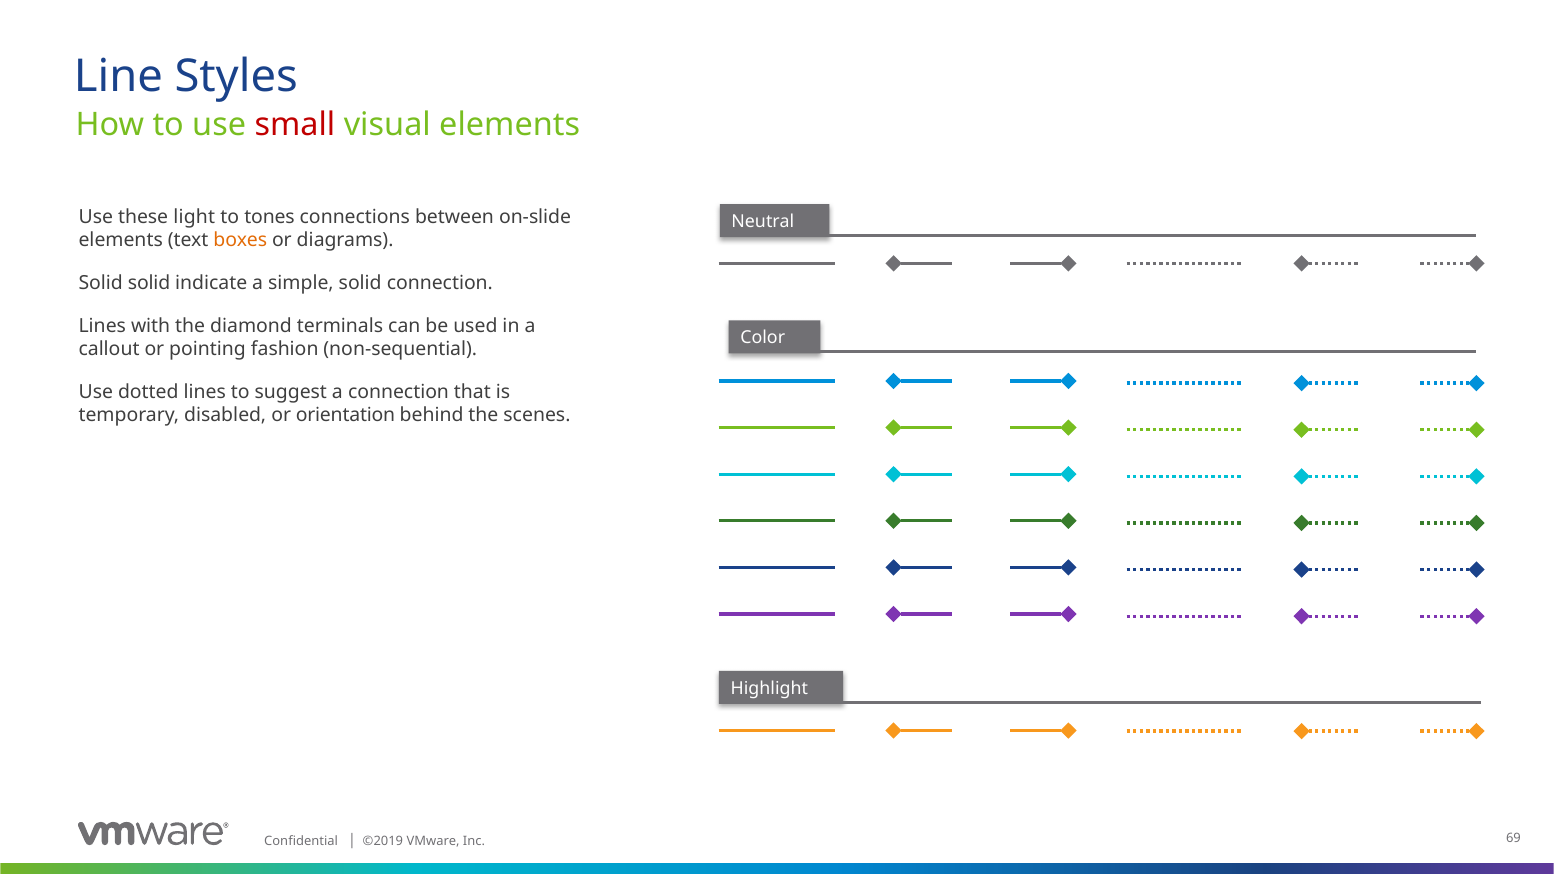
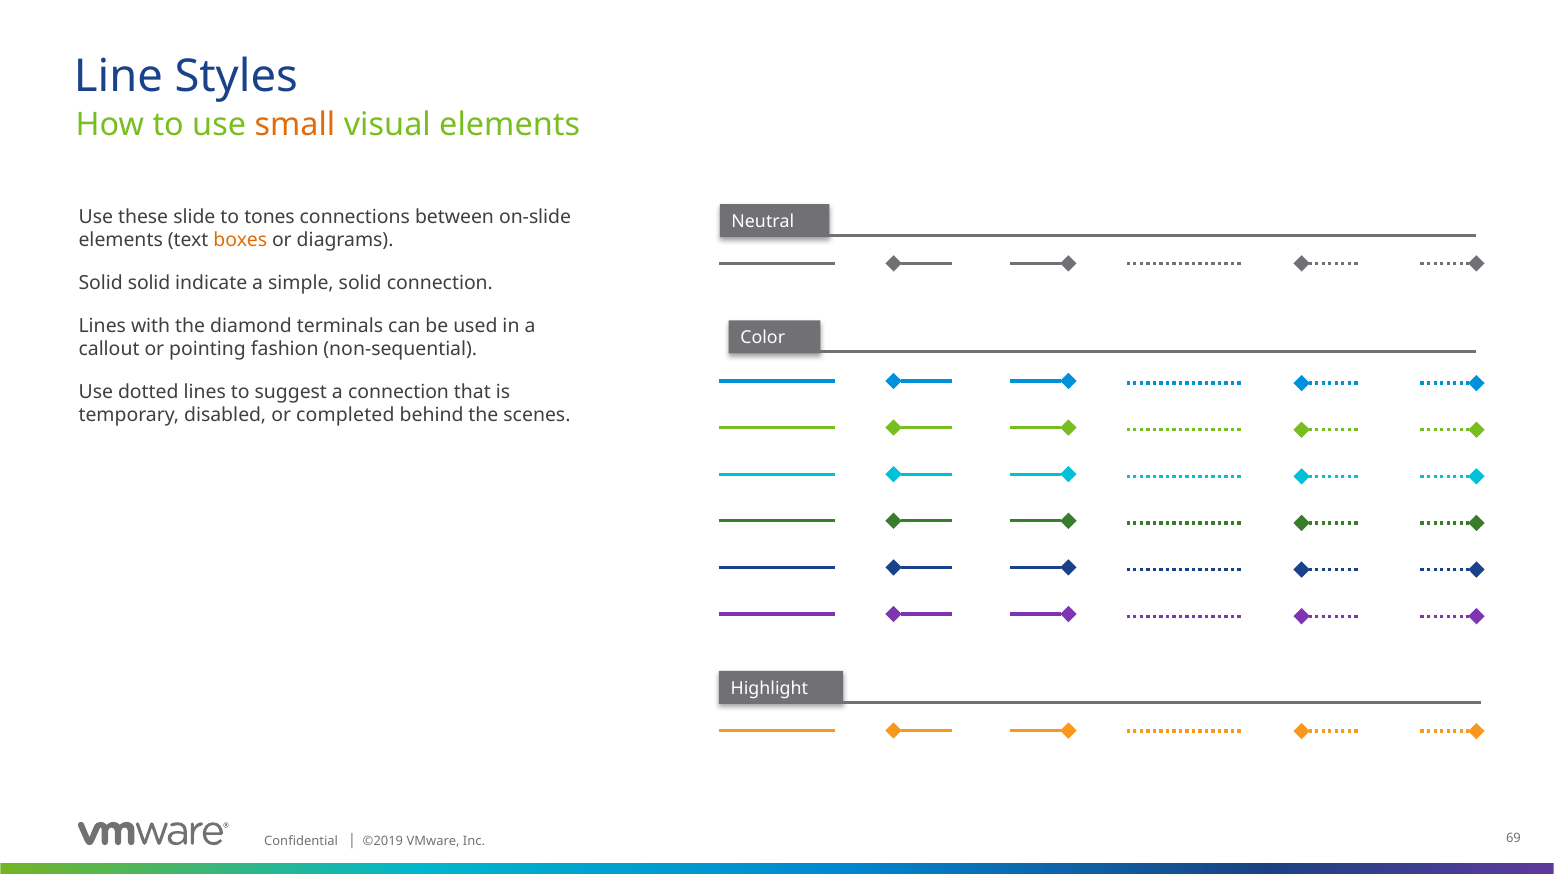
small colour: red -> orange
light: light -> slide
orientation: orientation -> completed
